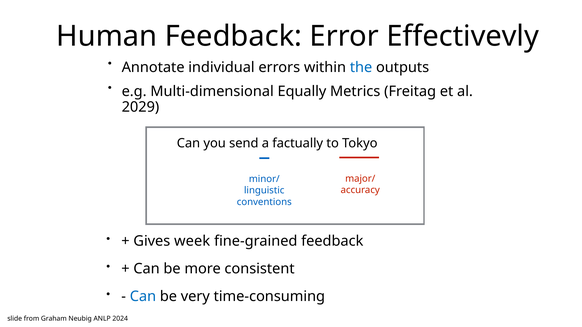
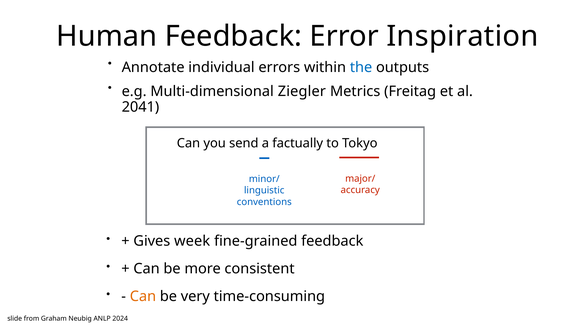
Effectivevly: Effectivevly -> Inspiration
Equally: Equally -> Ziegler
2029: 2029 -> 2041
Can at (143, 297) colour: blue -> orange
